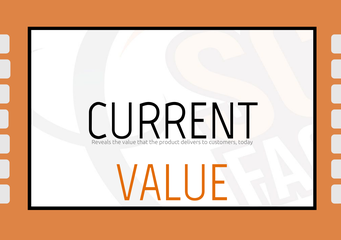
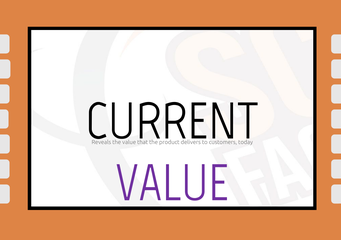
VALUE at (172, 184) colour: orange -> purple
